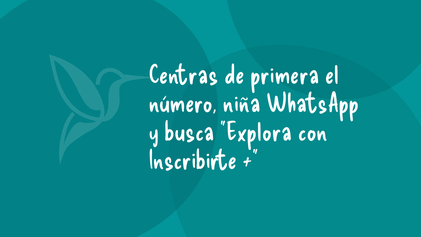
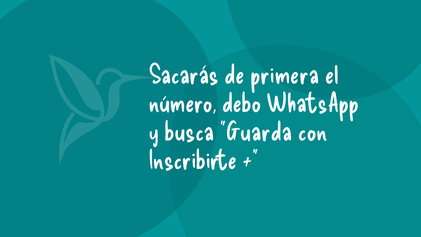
Centras: Centras -> Sacarás
niña: niña -> debo
Explora: Explora -> Guarda
